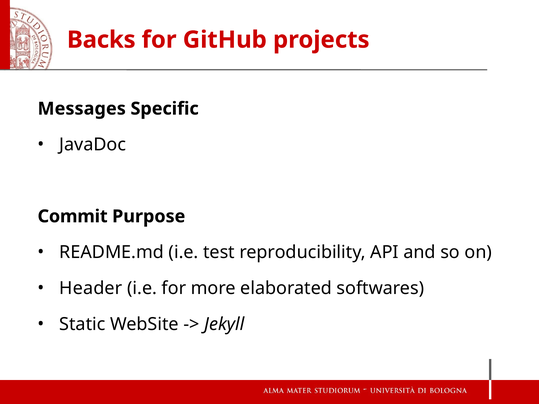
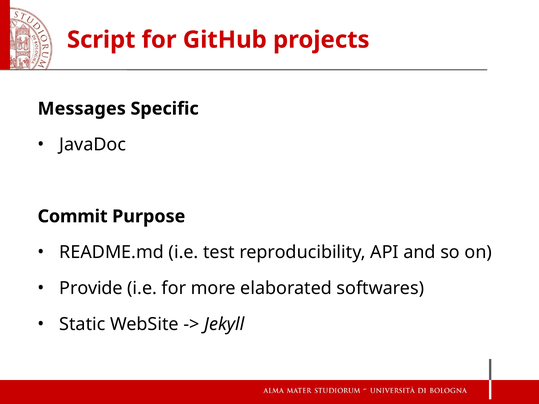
Backs: Backs -> Script
Header: Header -> Provide
